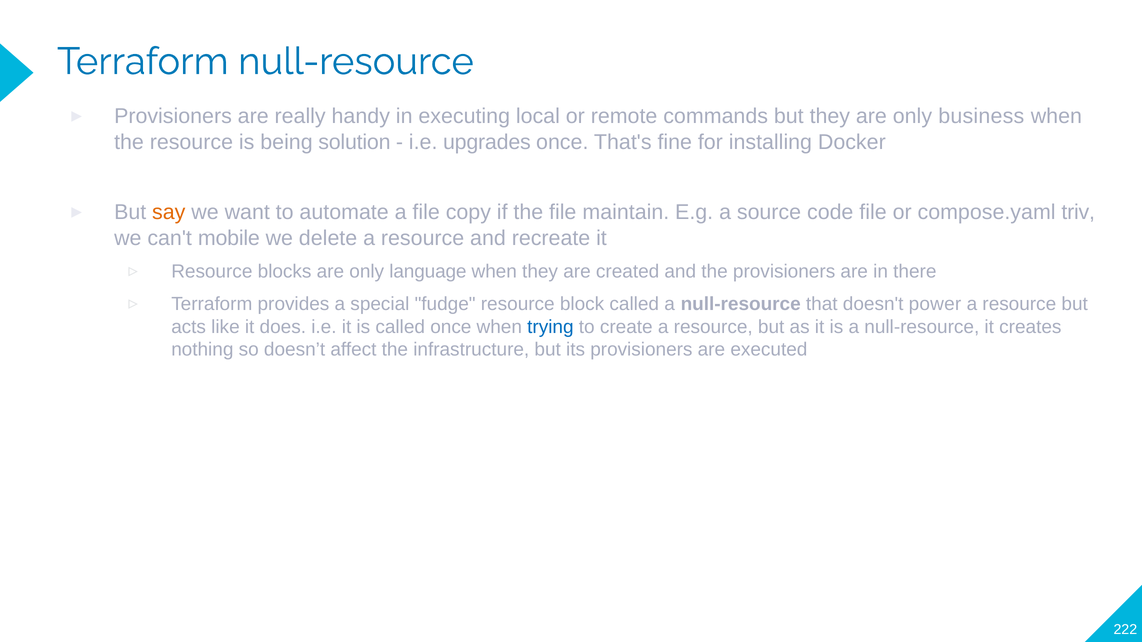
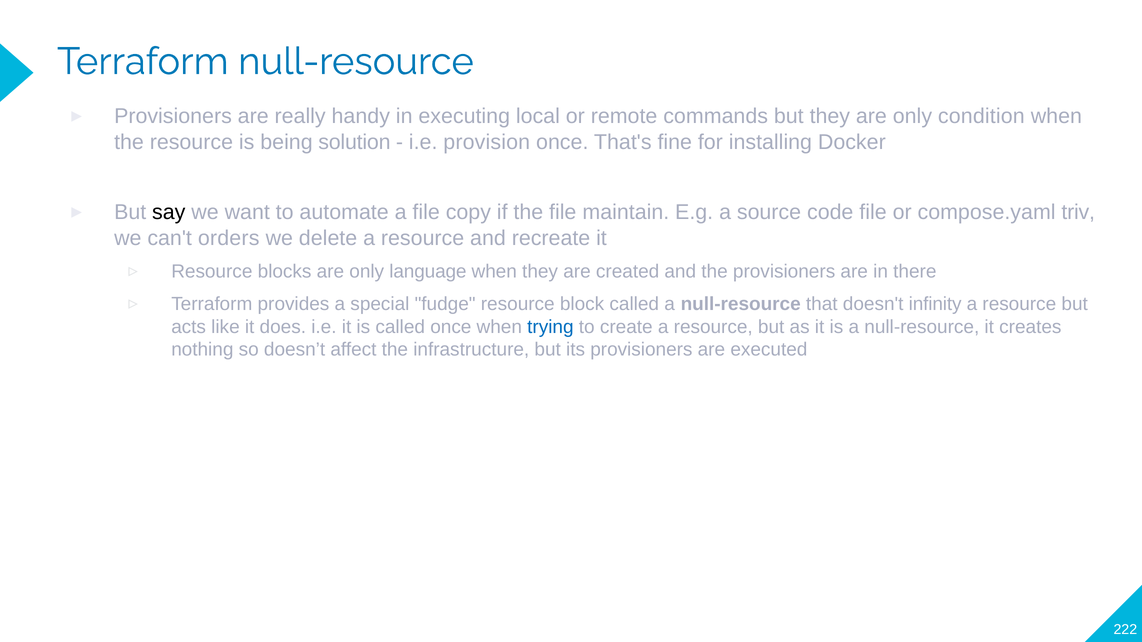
business: business -> condition
upgrades: upgrades -> provision
say colour: orange -> black
mobile: mobile -> orders
power: power -> infinity
